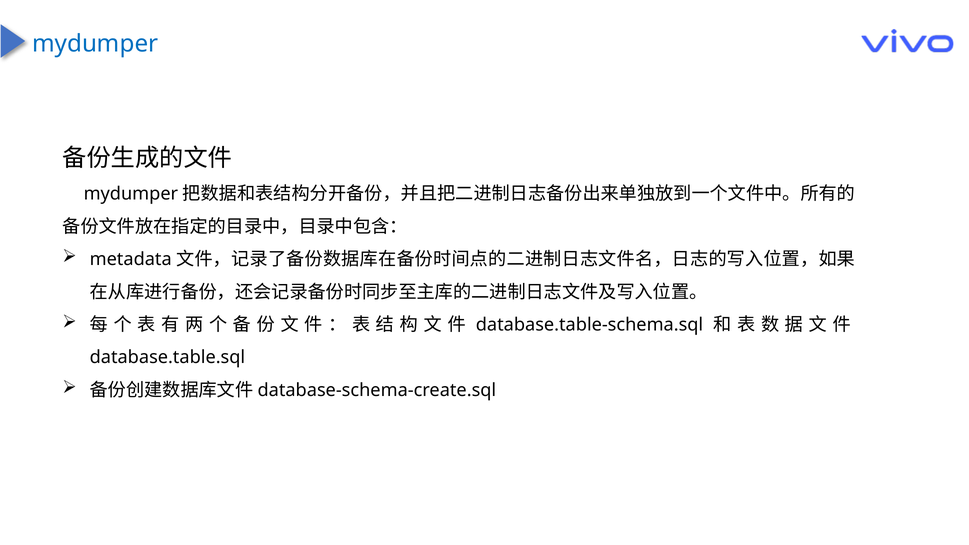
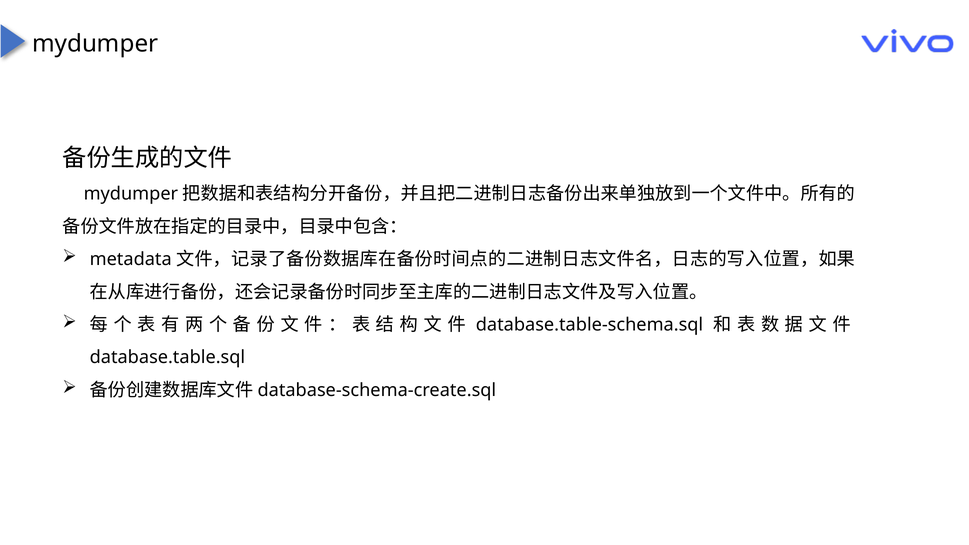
mydumper colour: blue -> black
